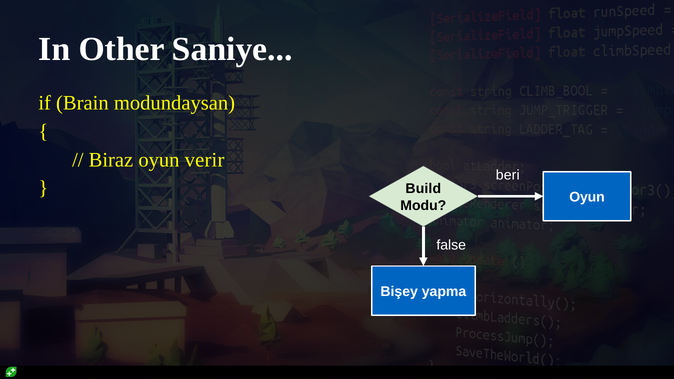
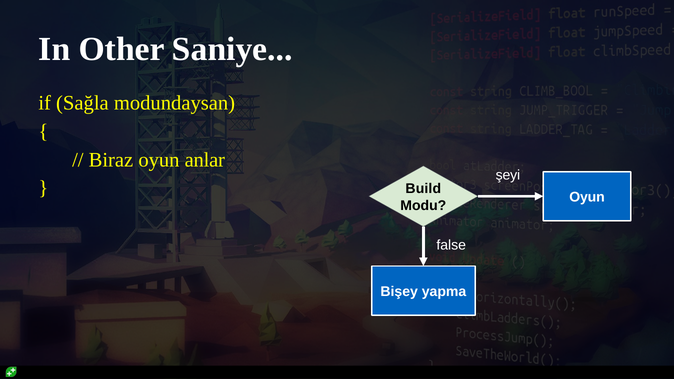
Brain: Brain -> Sağla
verir: verir -> anlar
beri: beri -> şeyi
